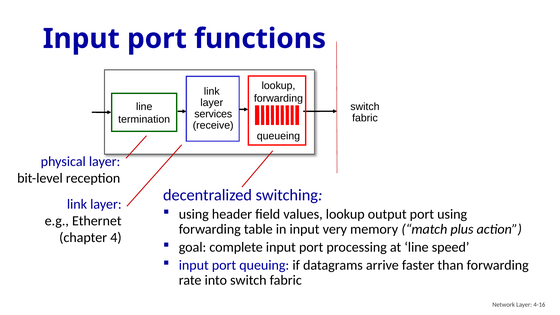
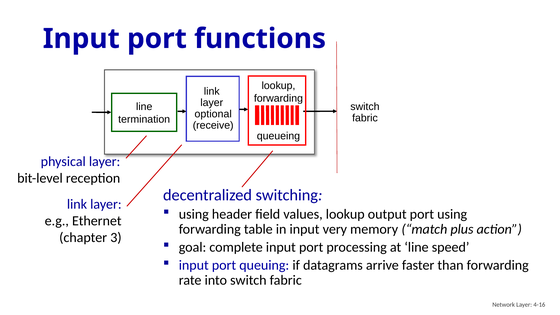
services: services -> optional
4: 4 -> 3
